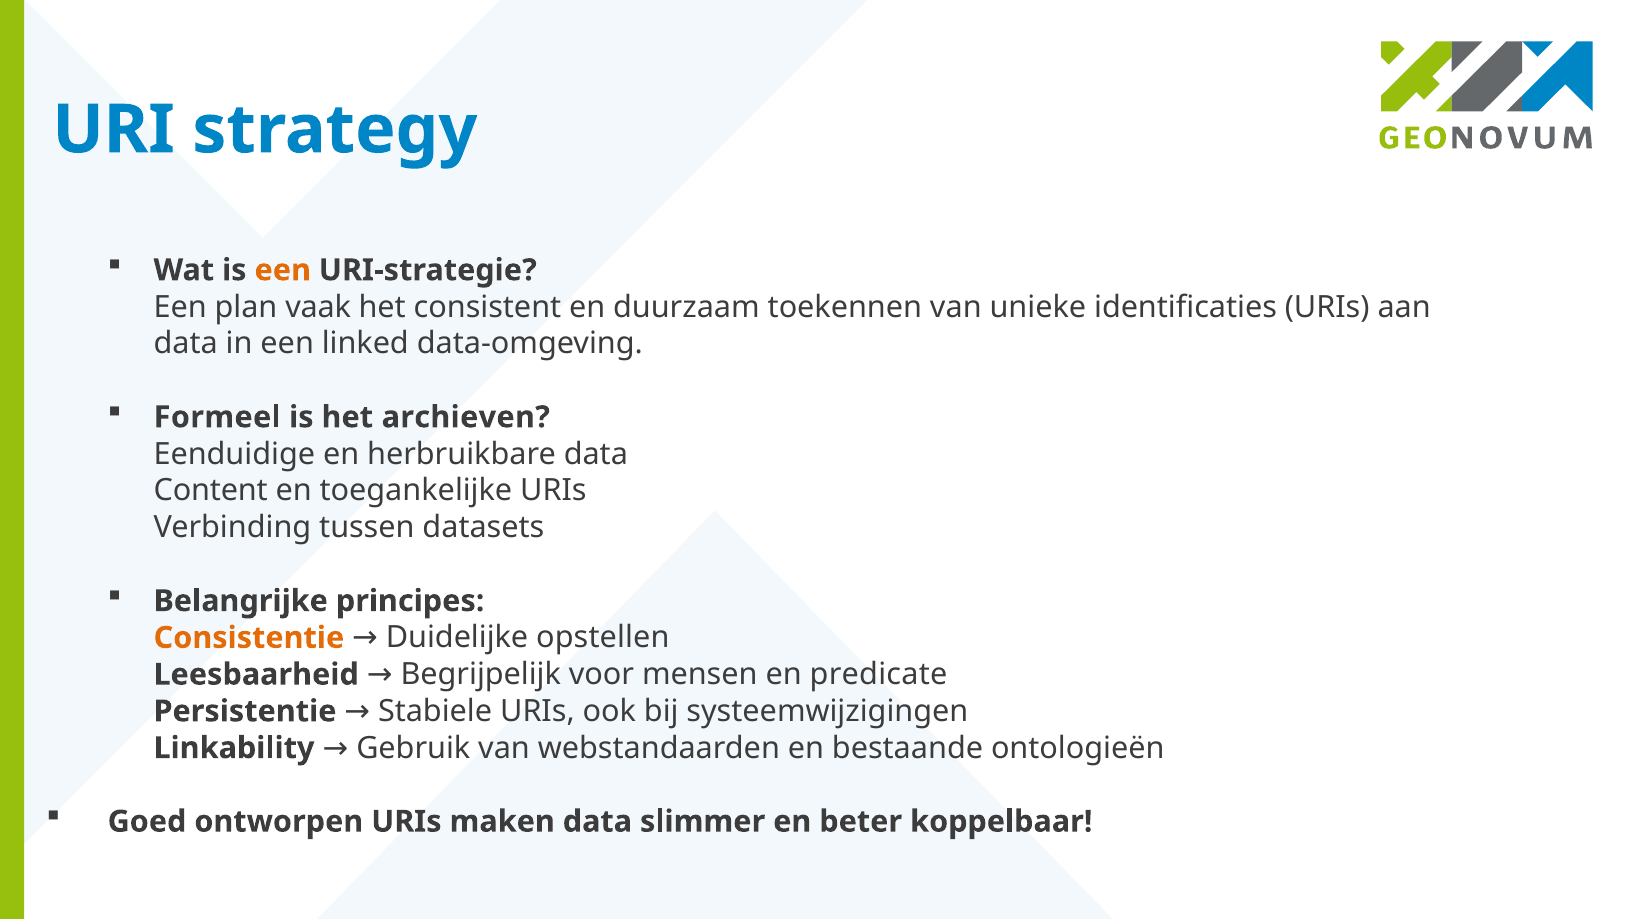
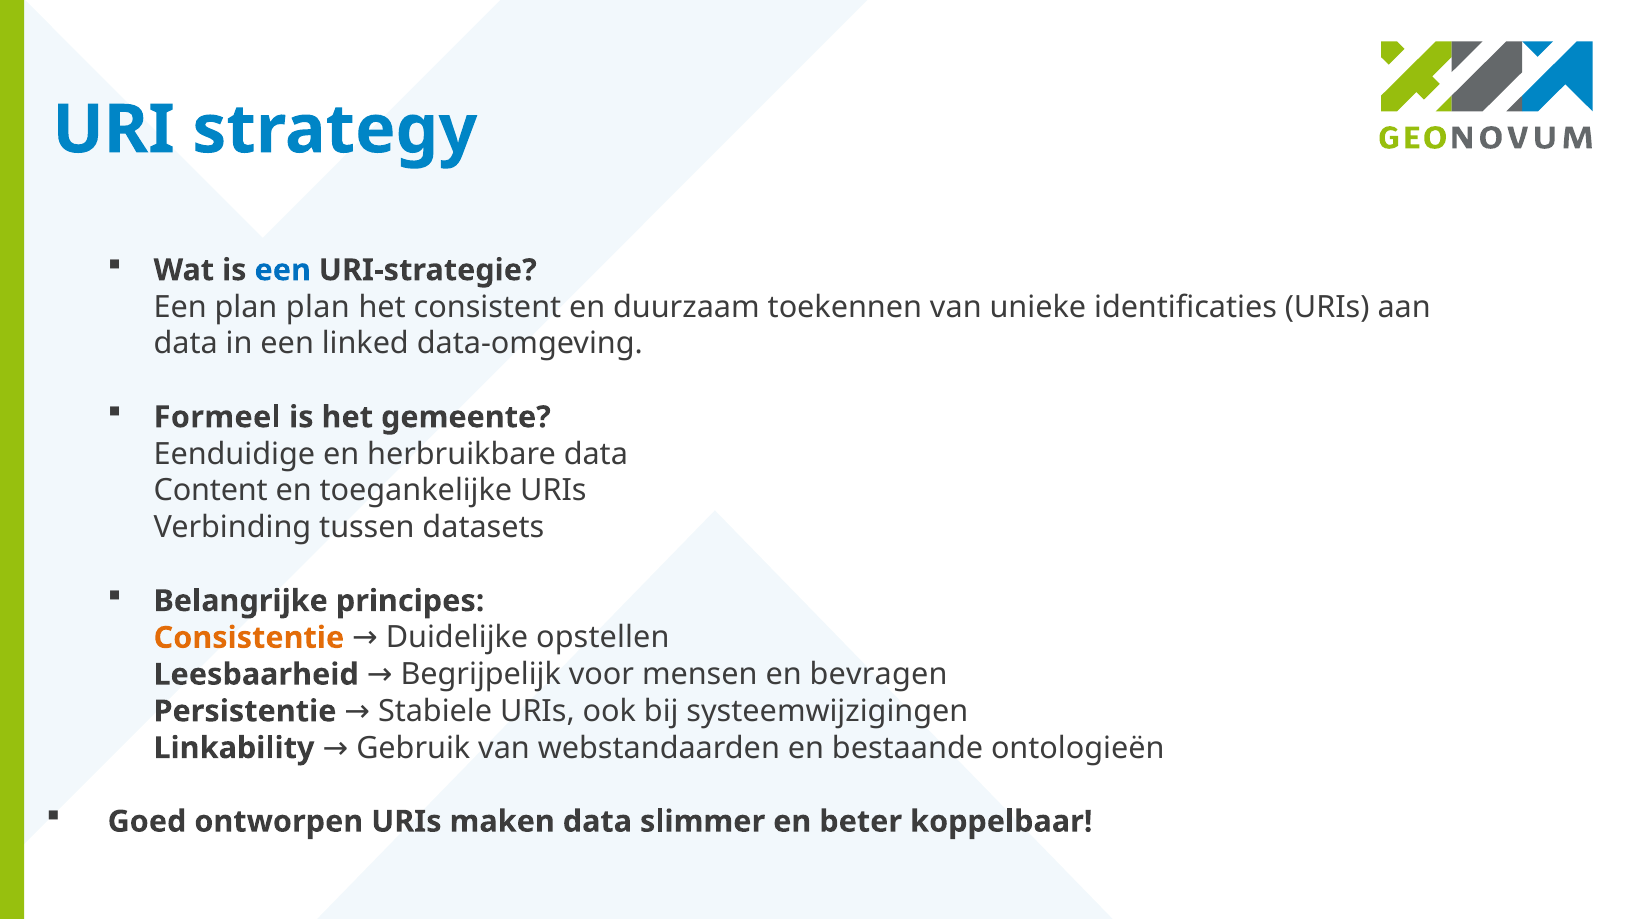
een at (283, 270) colour: orange -> blue
plan vaak: vaak -> plan
archieven: archieven -> gemeente
predicate: predicate -> bevragen
